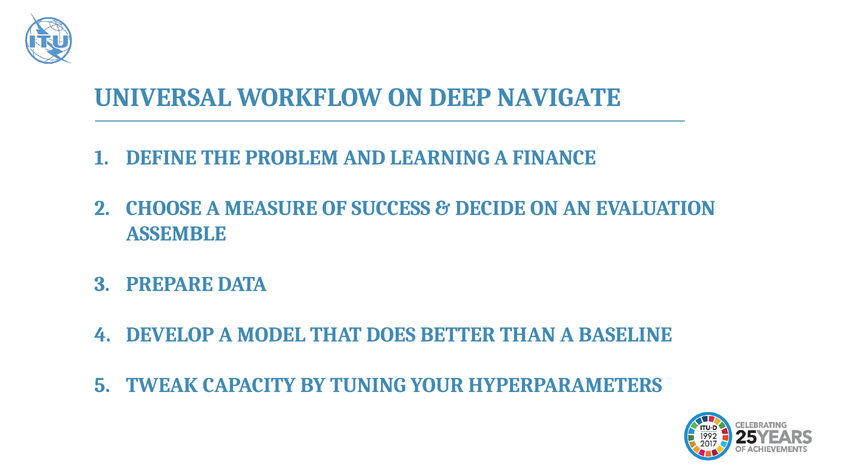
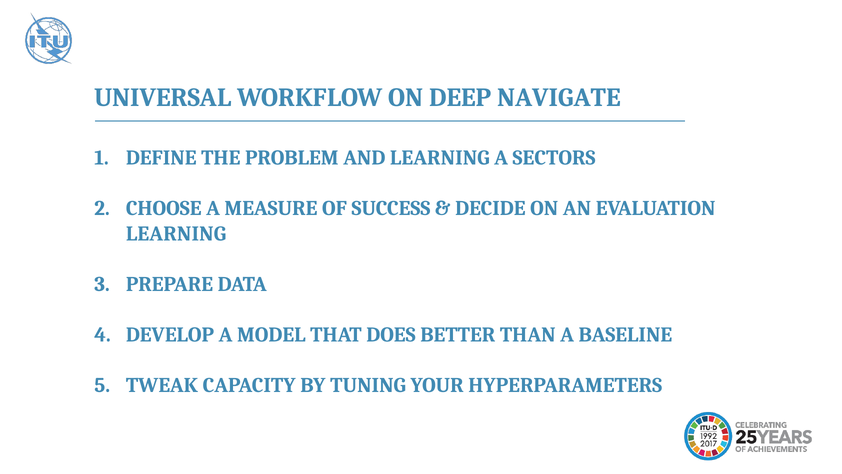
FINANCE: FINANCE -> SECTORS
ASSEMBLE at (176, 233): ASSEMBLE -> LEARNING
